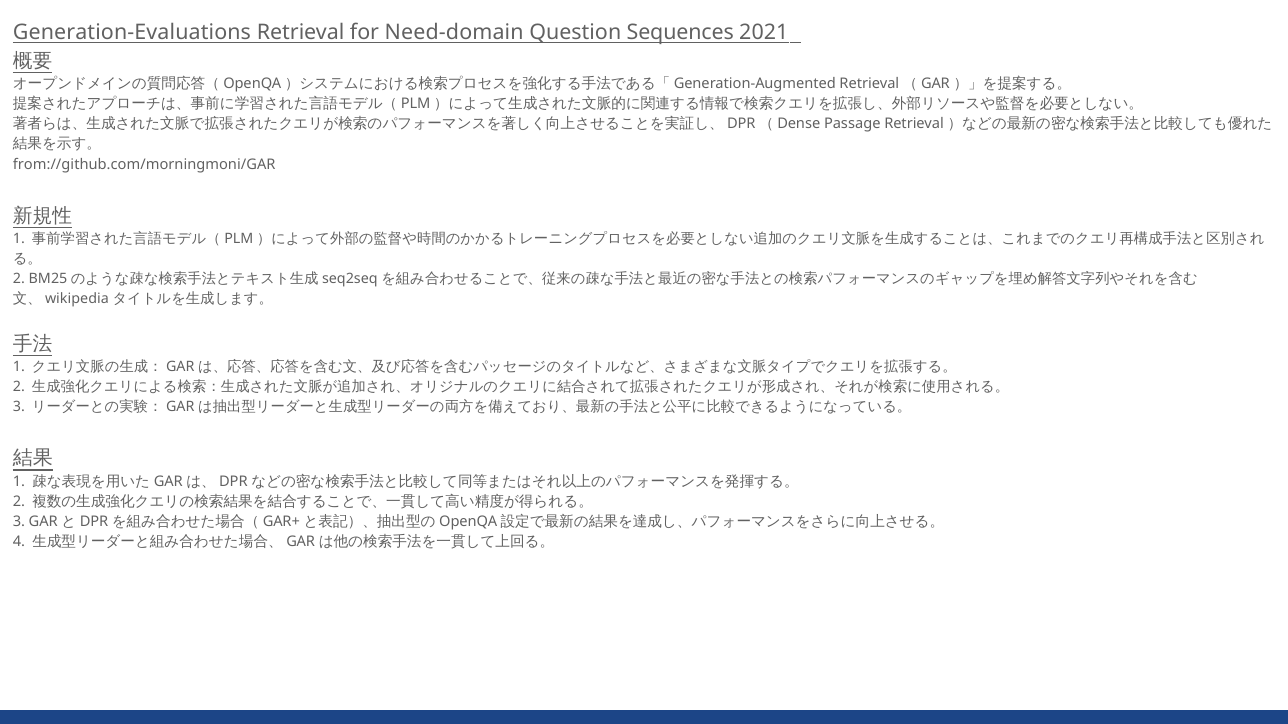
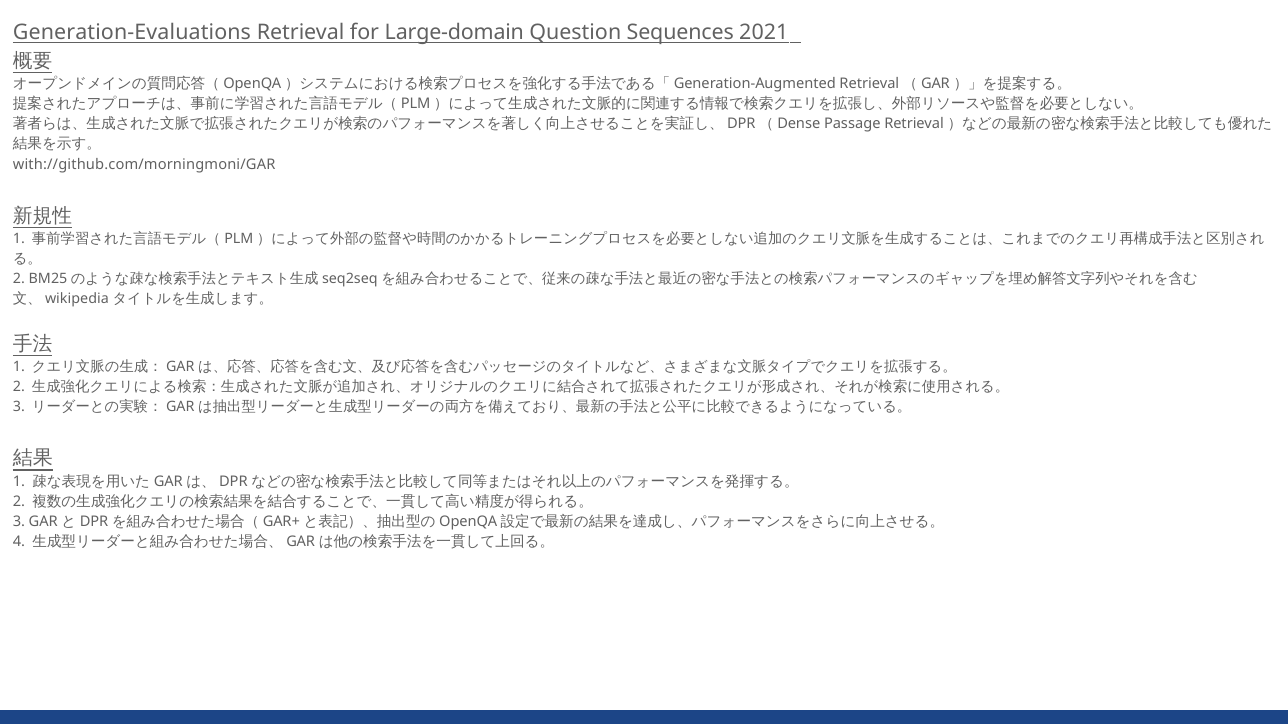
Need-domain: Need-domain -> Large-domain
from://github.com/morningmoni/GAR: from://github.com/morningmoni/GAR -> with://github.com/morningmoni/GAR
